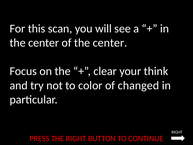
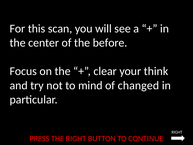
of the center: center -> before
color: color -> mind
